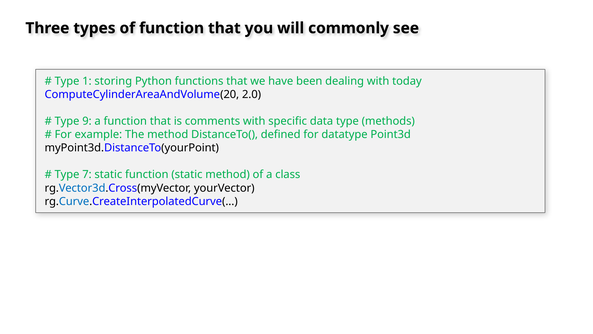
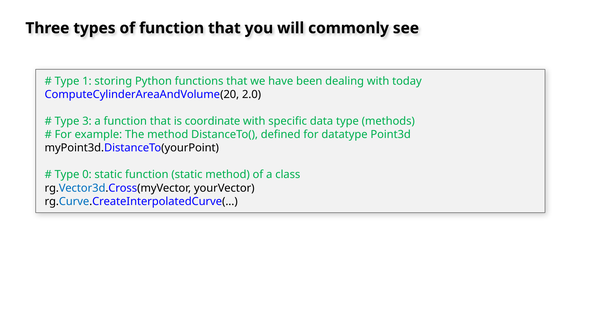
9: 9 -> 3
comments: comments -> coordinate
7: 7 -> 0
